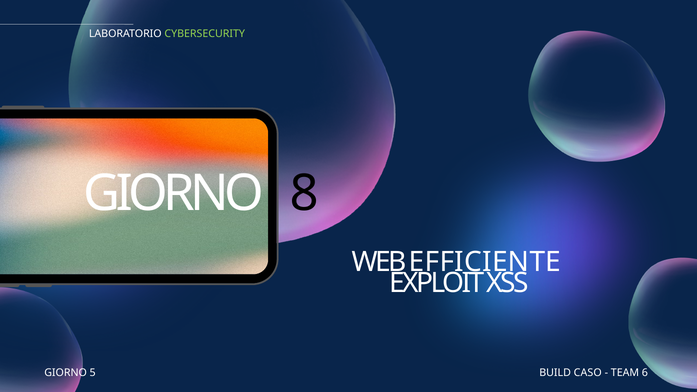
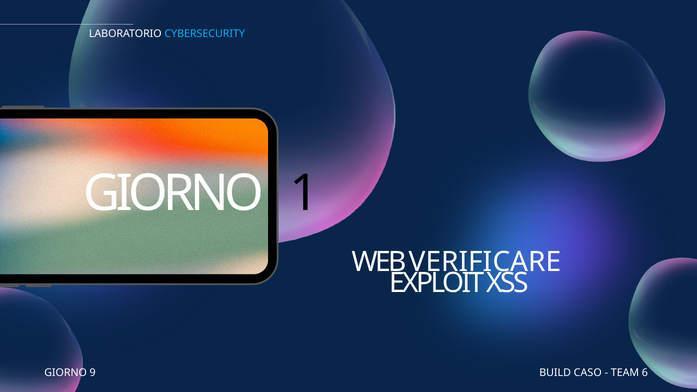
CYBERSECURITY colour: light green -> light blue
8: 8 -> 1
EFFICIENTE: EFFICIENTE -> VERIFICARE
5: 5 -> 9
